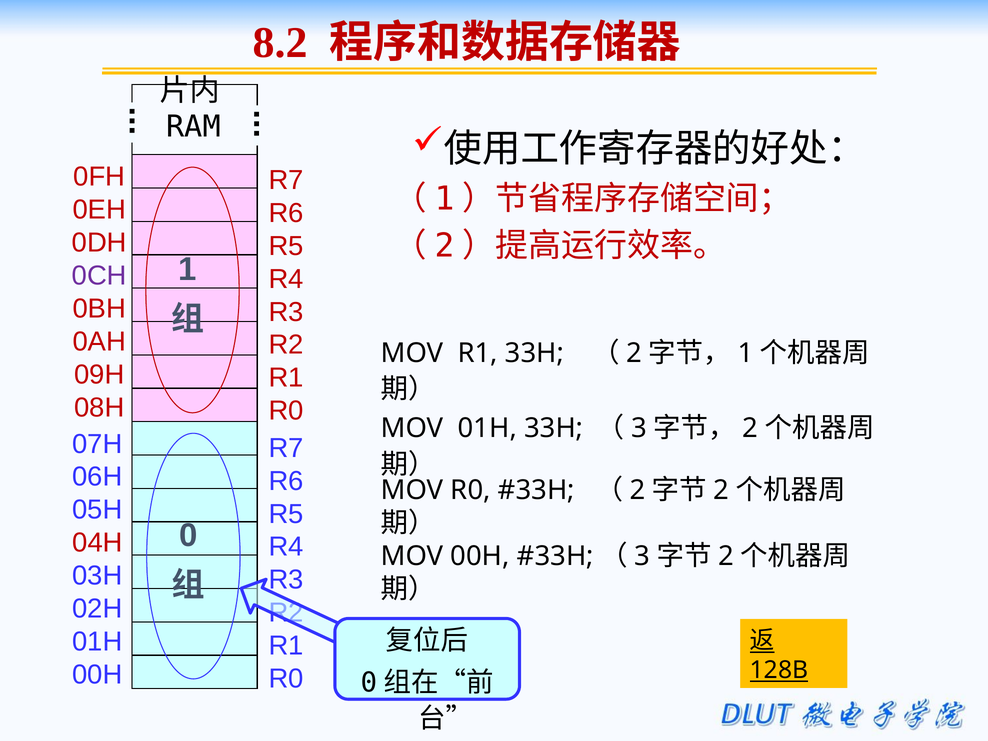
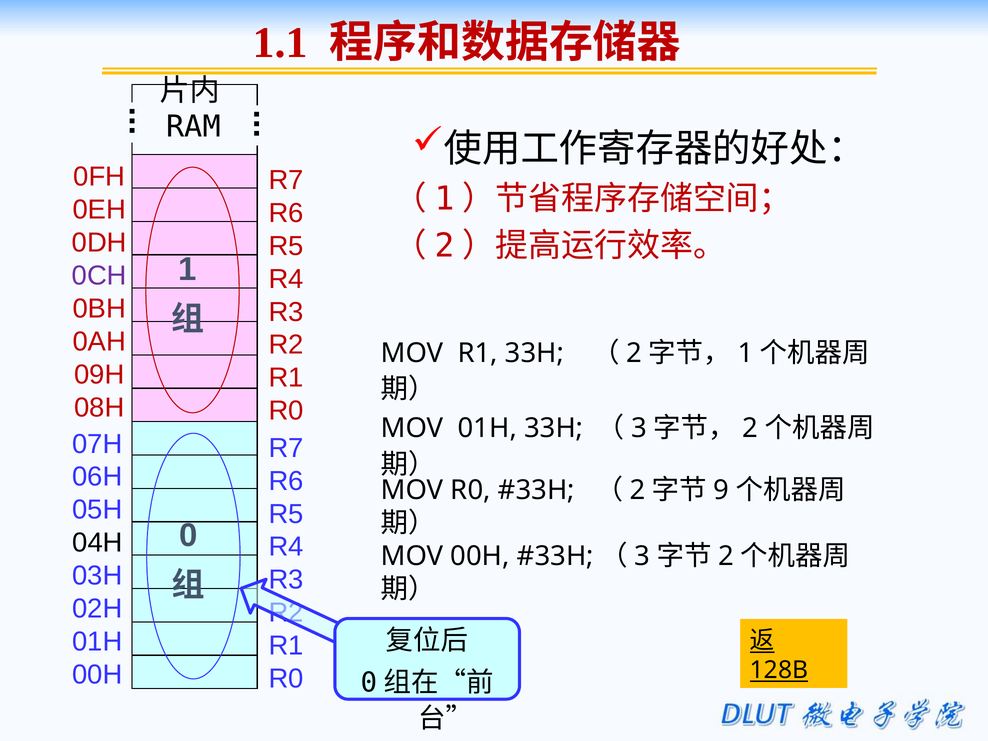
8.2: 8.2 -> 1.1
2 at (721, 490): 2 -> 9
04H colour: red -> black
